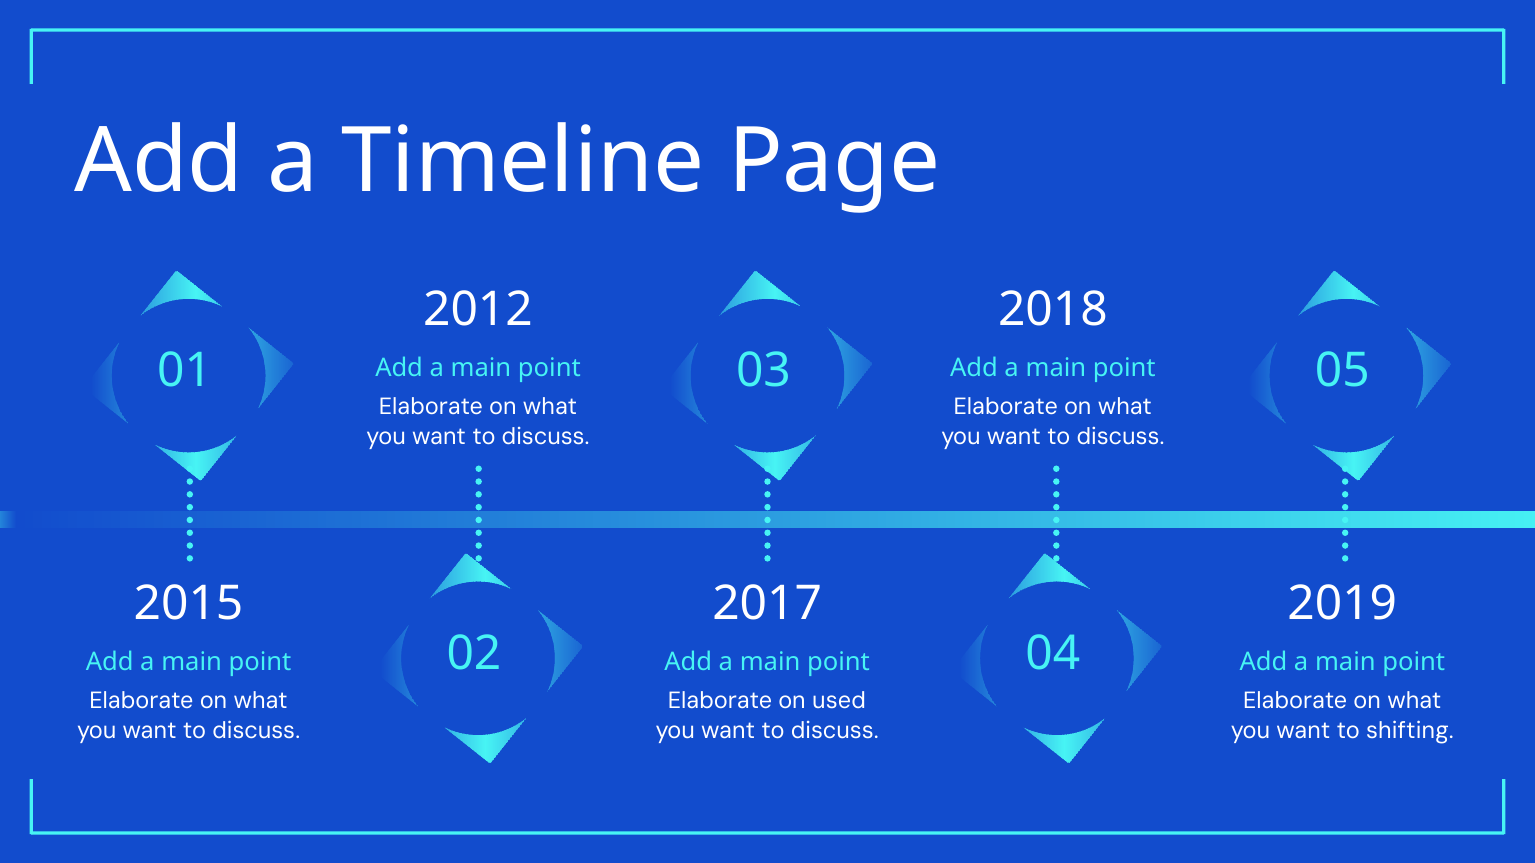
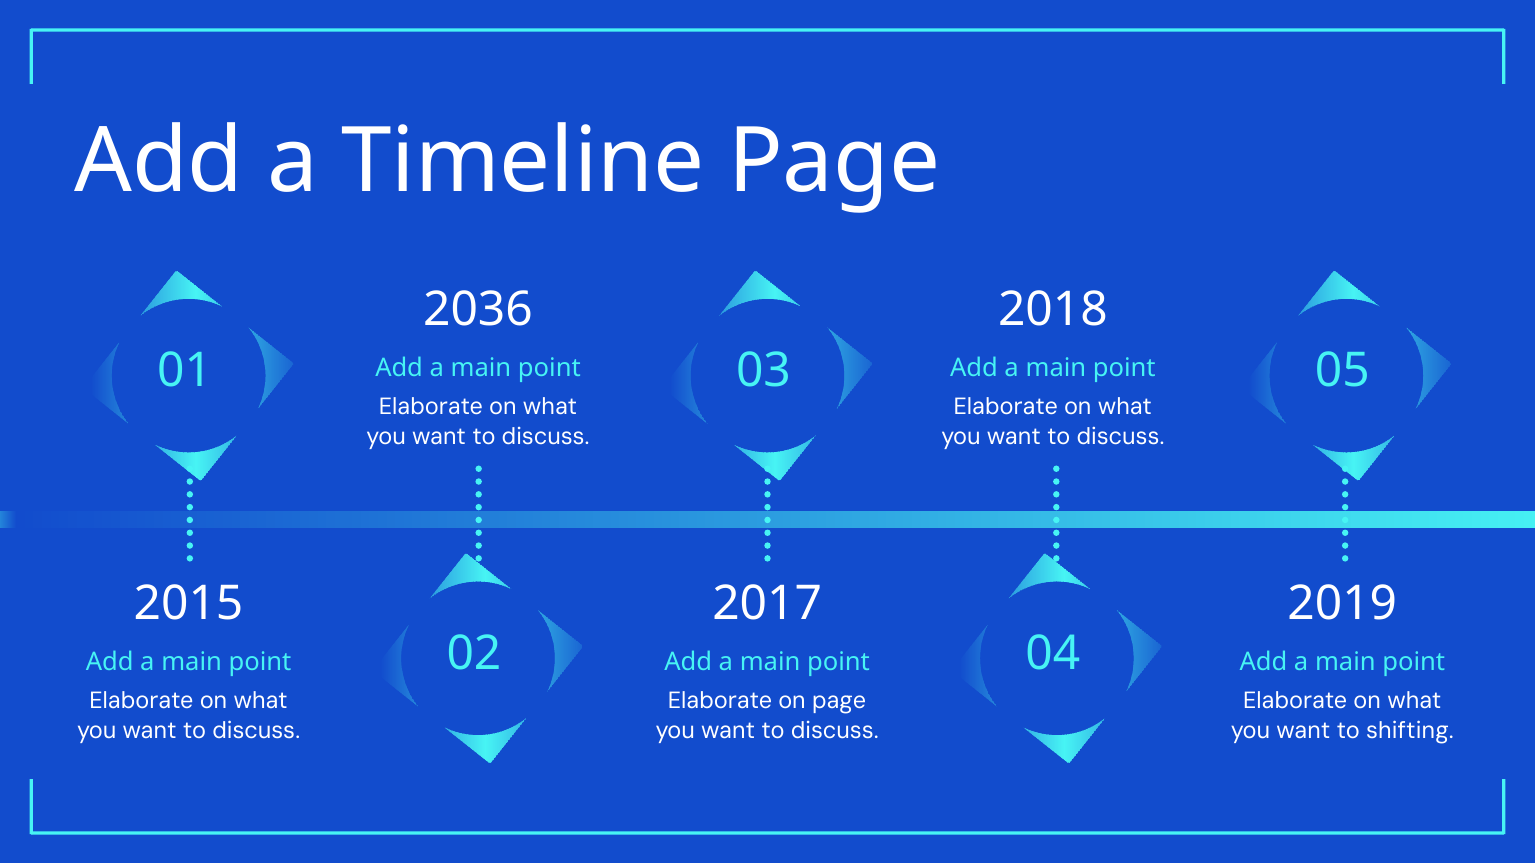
2012: 2012 -> 2036
on used: used -> page
